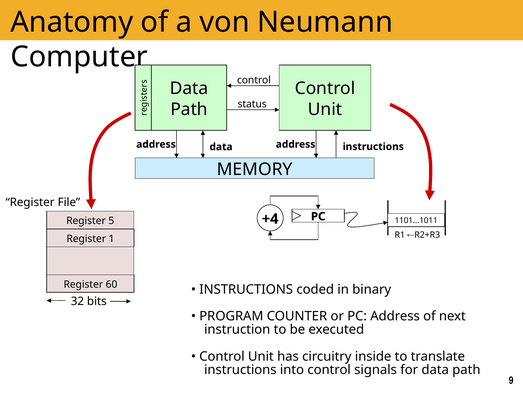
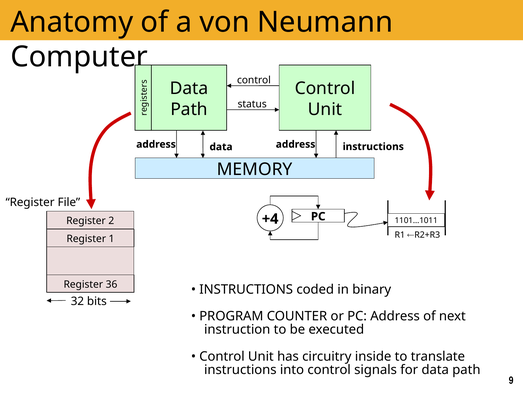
5: 5 -> 2
60: 60 -> 36
